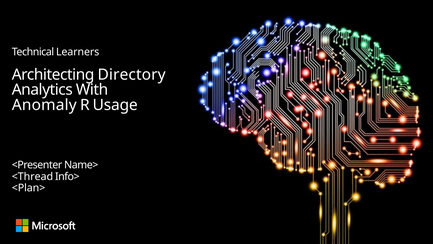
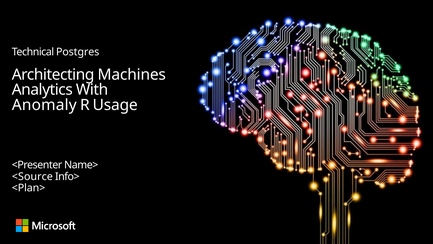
Learners: Learners -> Postgres
Directory: Directory -> Machines
<Thread: <Thread -> <Source
